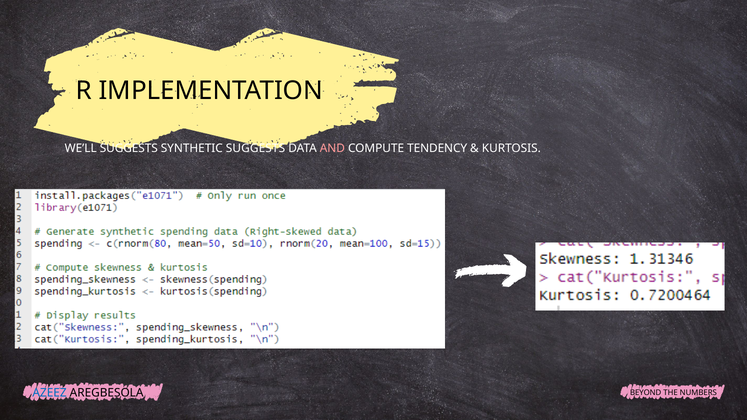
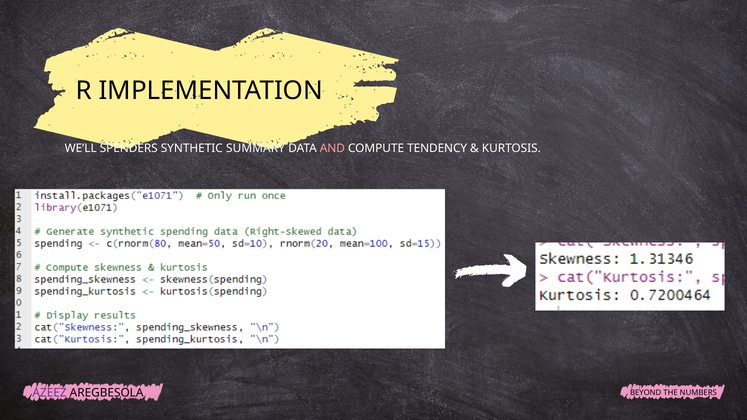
WE’LL SUGGESTS: SUGGESTS -> SPENDERS
SYNTHETIC SUGGESTS: SUGGESTS -> SUMMARY
AZEEZ colour: blue -> purple
